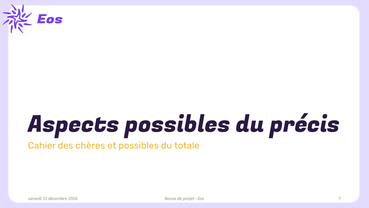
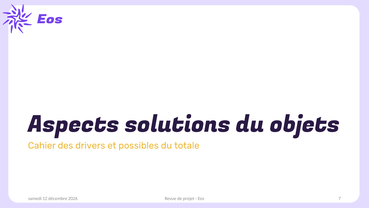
Aspects possibles: possibles -> solutions
précis: précis -> objets
chères: chères -> drivers
